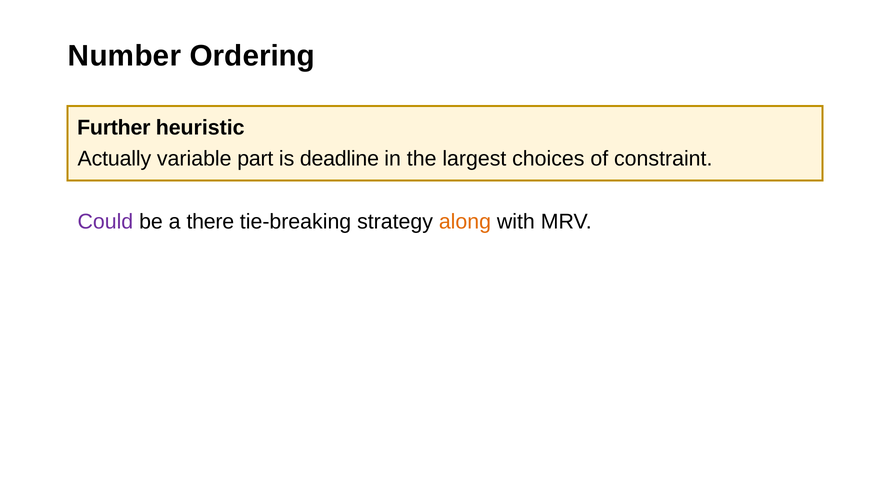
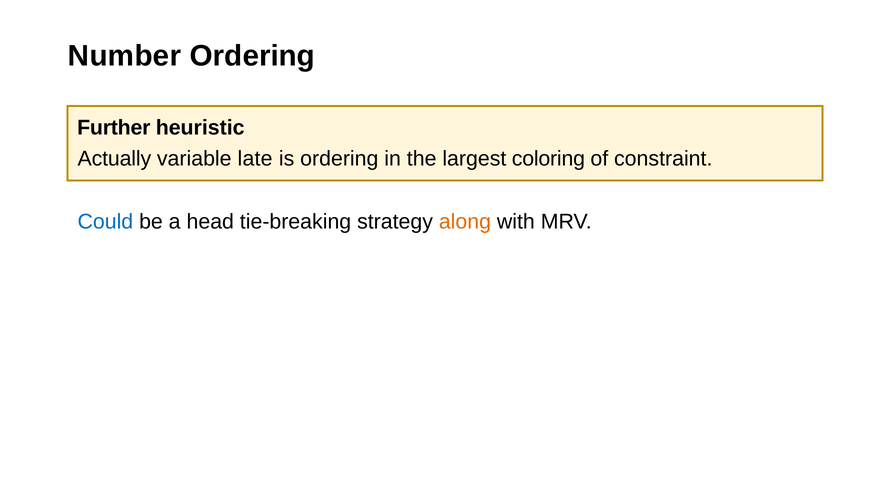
part: part -> late
is deadline: deadline -> ordering
choices: choices -> coloring
Could colour: purple -> blue
there: there -> head
